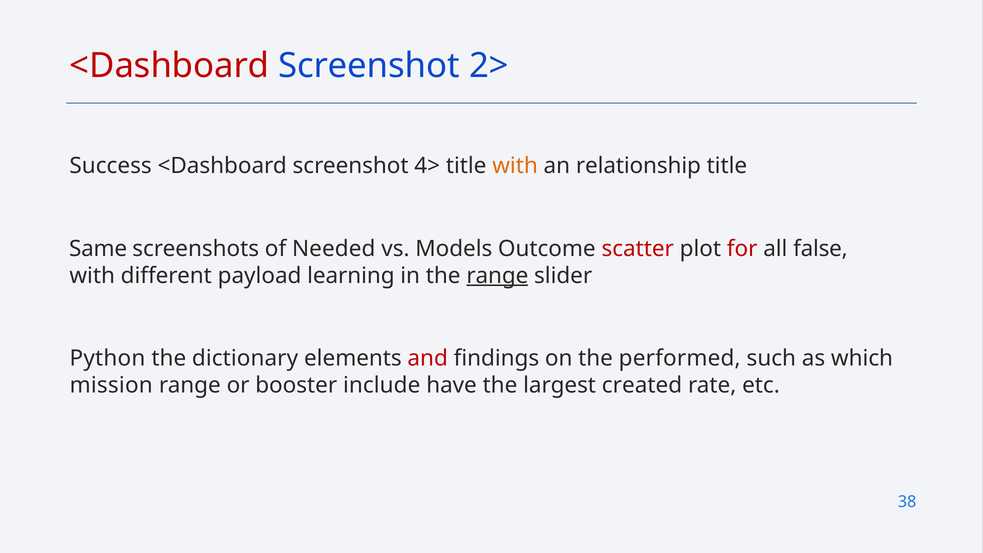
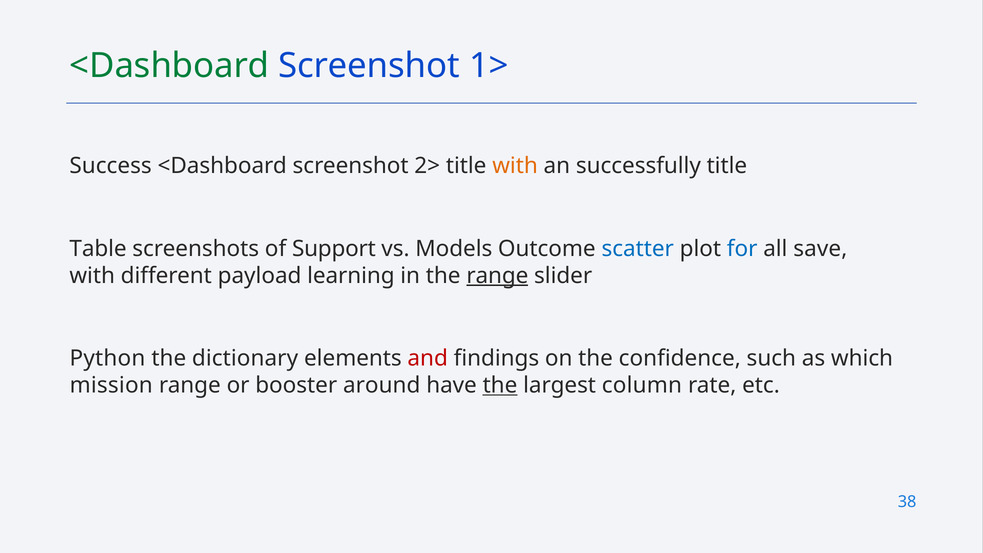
<Dashboard at (169, 66) colour: red -> green
2>: 2> -> 1>
4>: 4> -> 2>
relationship: relationship -> successfully
Same: Same -> Table
Needed: Needed -> Support
scatter colour: red -> blue
for colour: red -> blue
false: false -> save
performed: performed -> confidence
include: include -> around
the at (500, 385) underline: none -> present
created: created -> column
